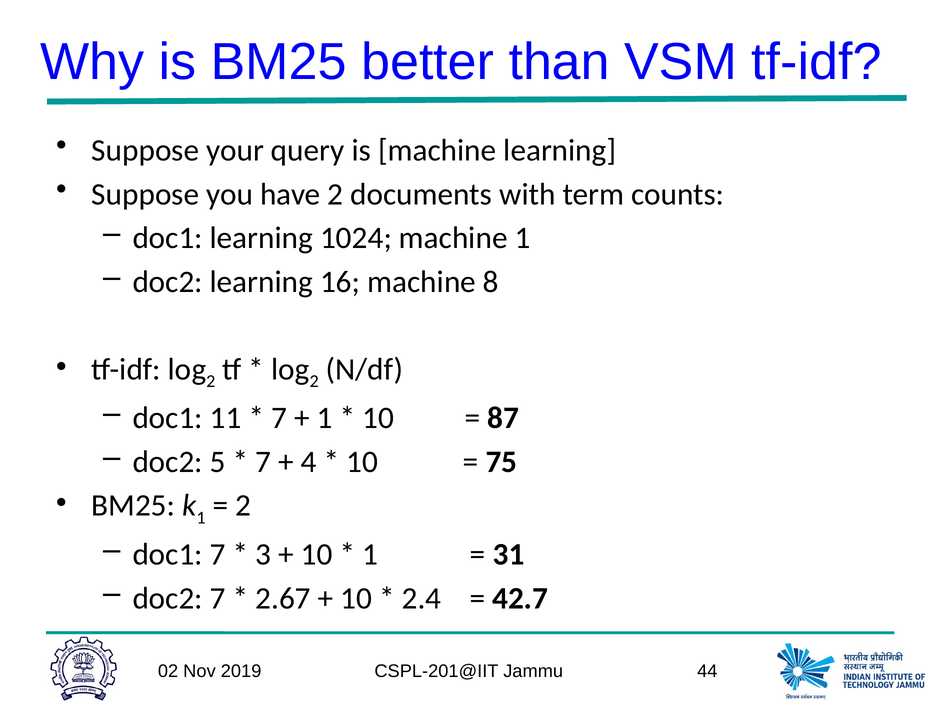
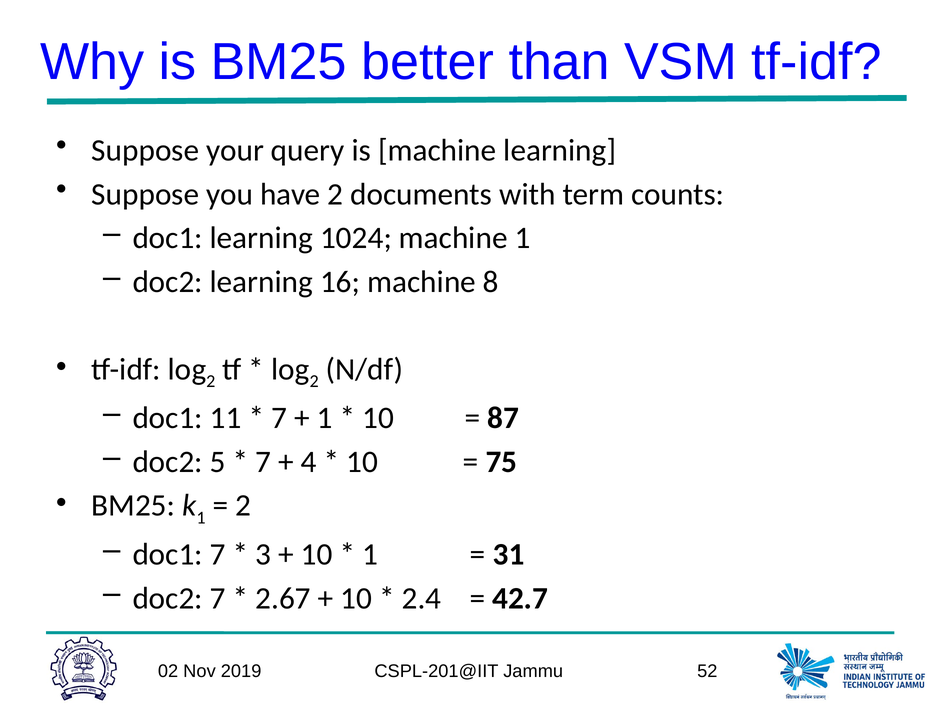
44: 44 -> 52
